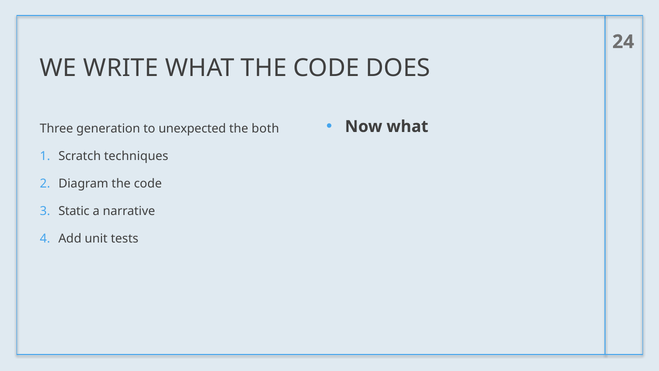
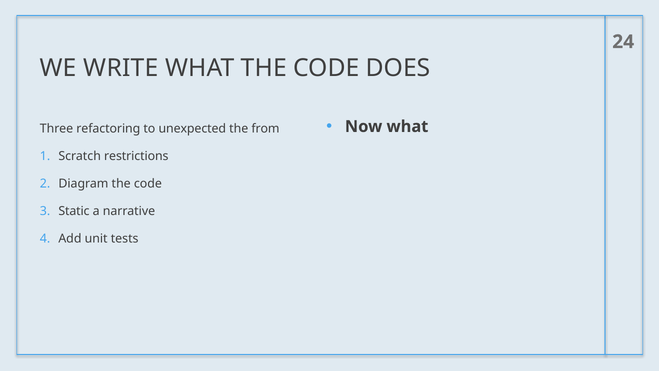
generation: generation -> refactoring
both: both -> from
techniques: techniques -> restrictions
